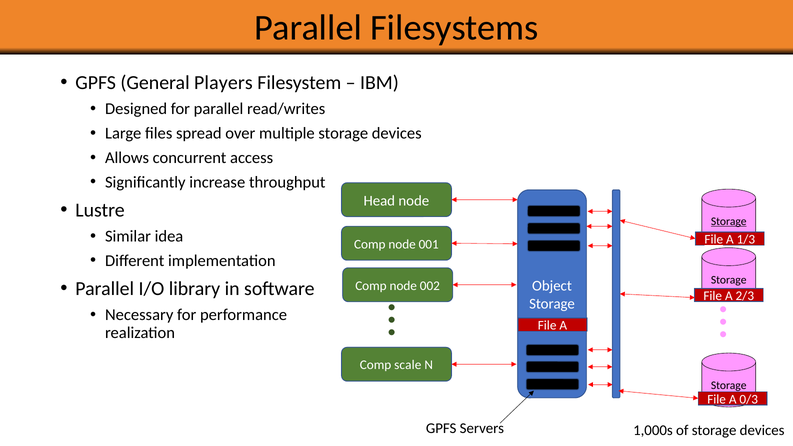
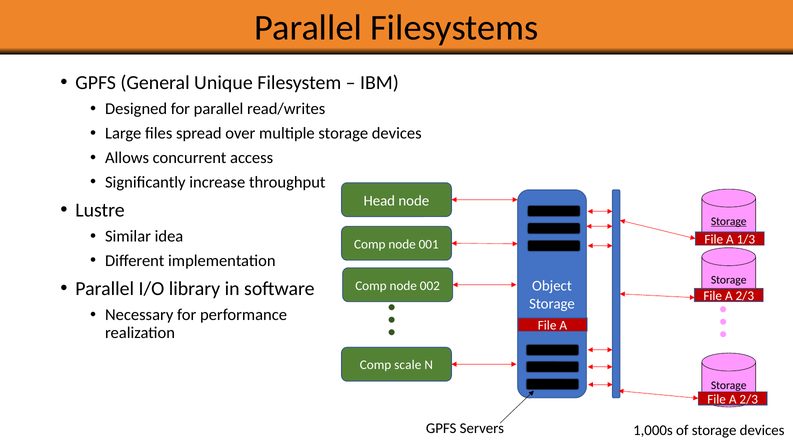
Players: Players -> Unique
File at (714, 240) underline: present -> none
0/3 at (749, 399): 0/3 -> 2/3
